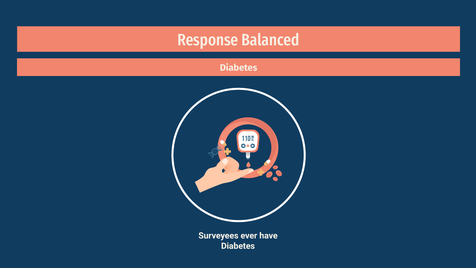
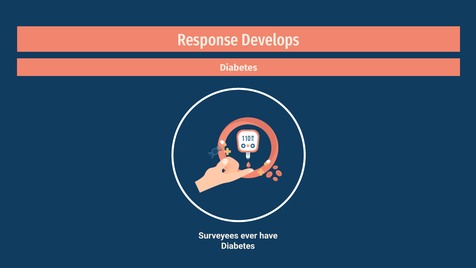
Balanced: Balanced -> Develops
